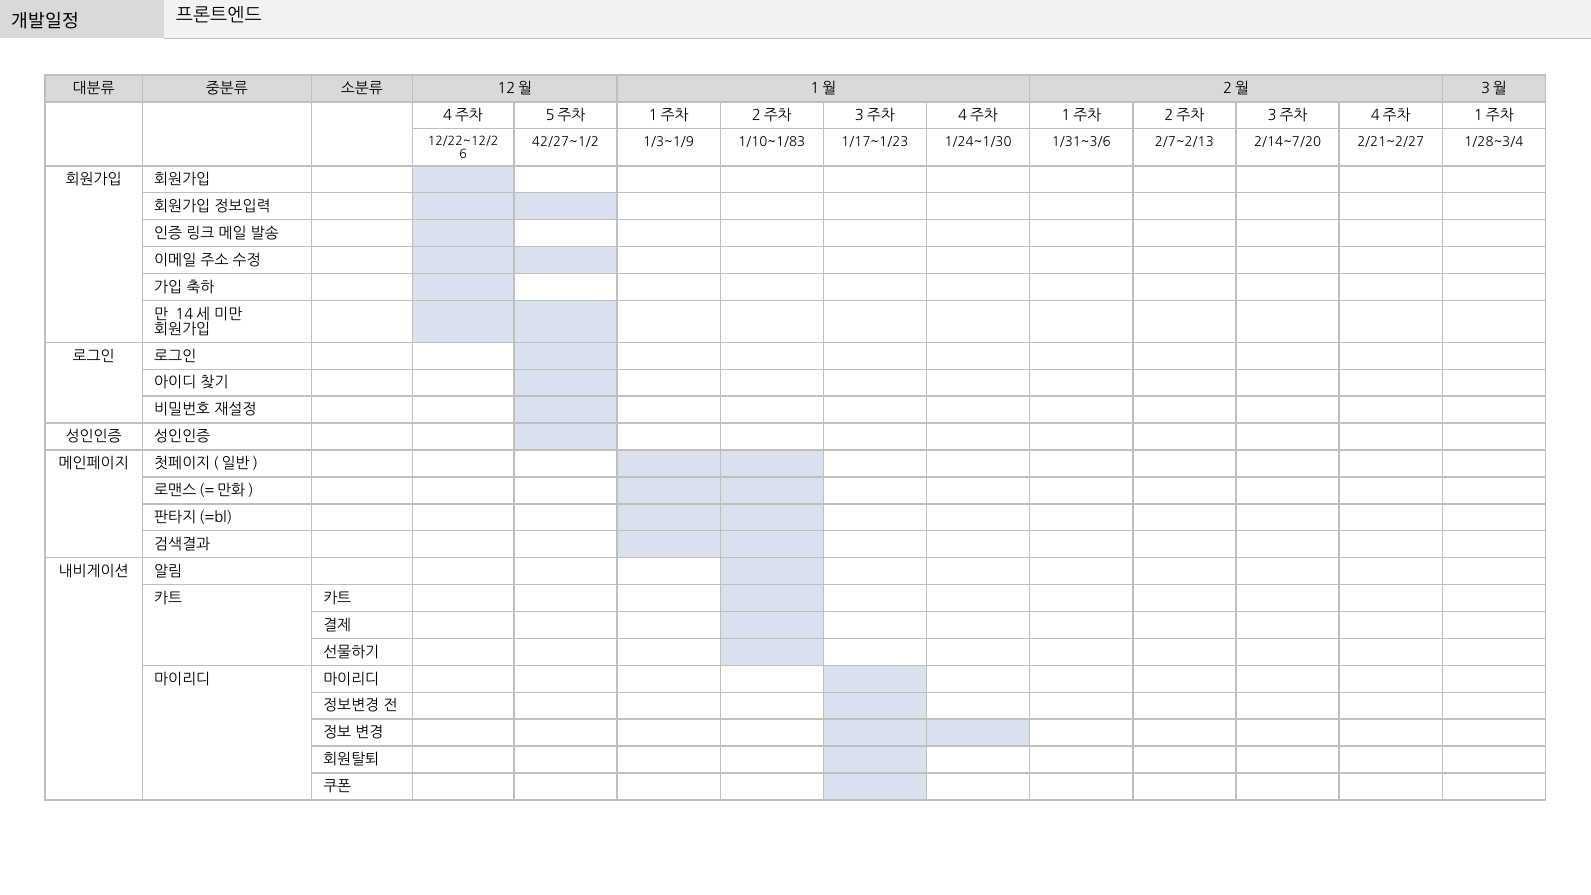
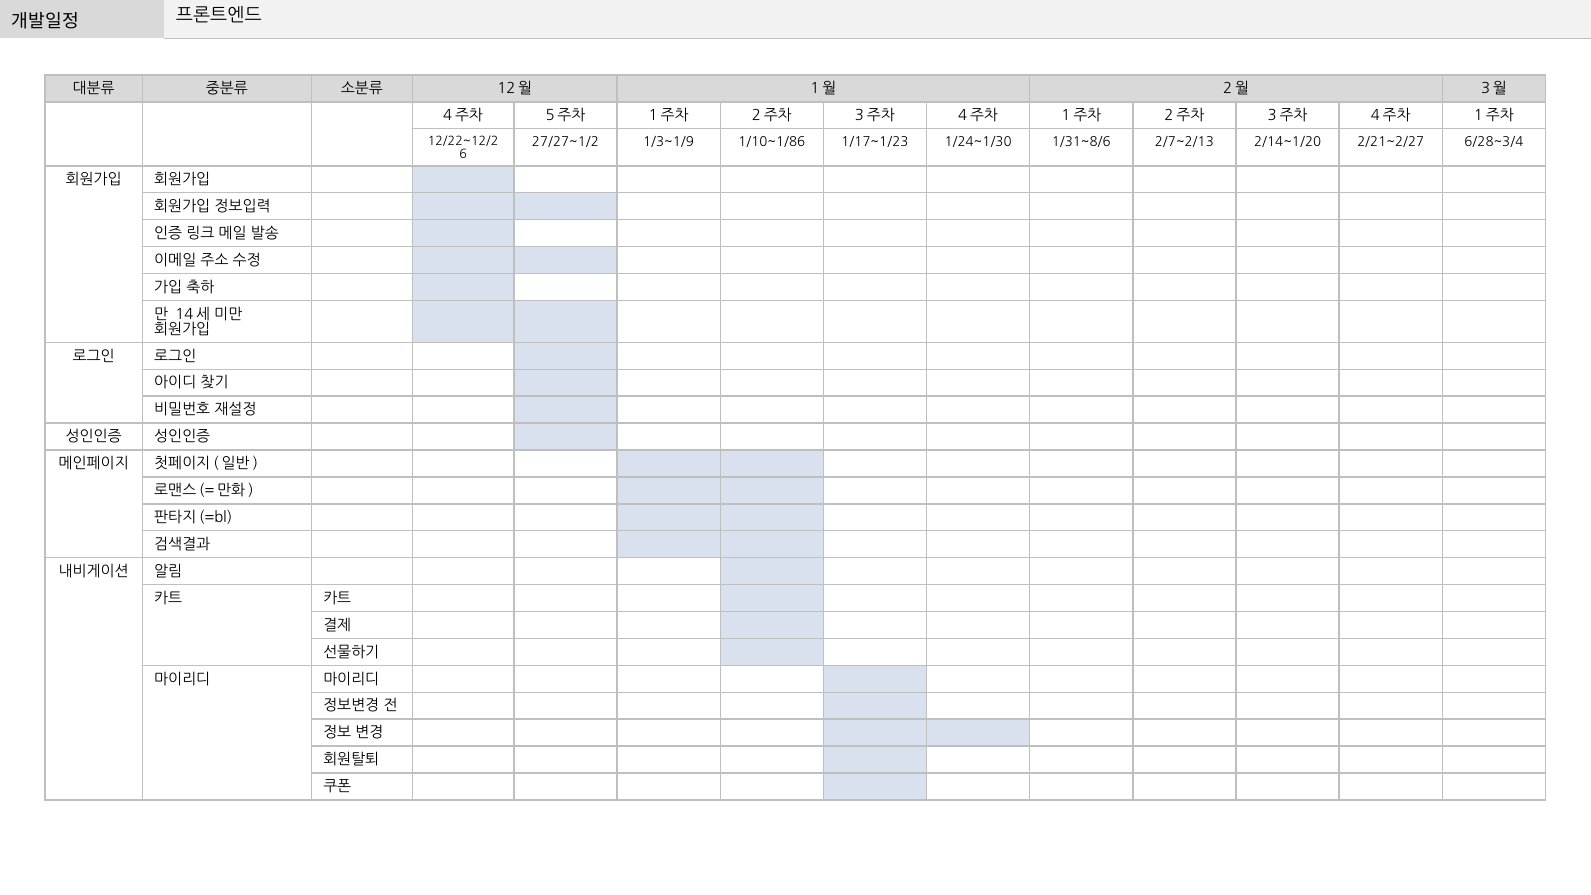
42/27~1/2: 42/27~1/2 -> 27/27~1/2
1/10~1/83: 1/10~1/83 -> 1/10~1/86
1/31~3/6: 1/31~3/6 -> 1/31~8/6
2/14~7/20: 2/14~7/20 -> 2/14~1/20
1/28~3/4: 1/28~3/4 -> 6/28~3/4
